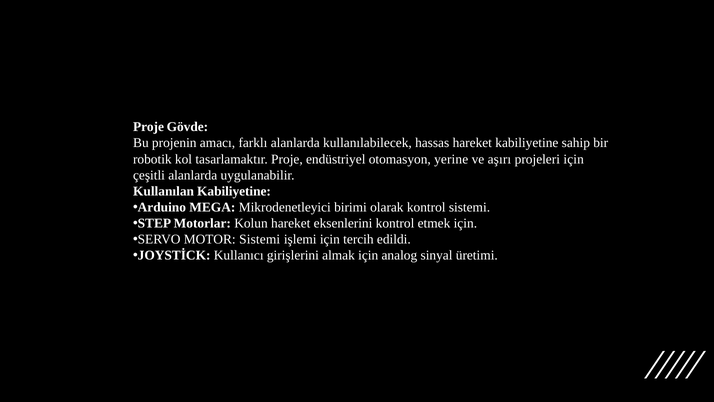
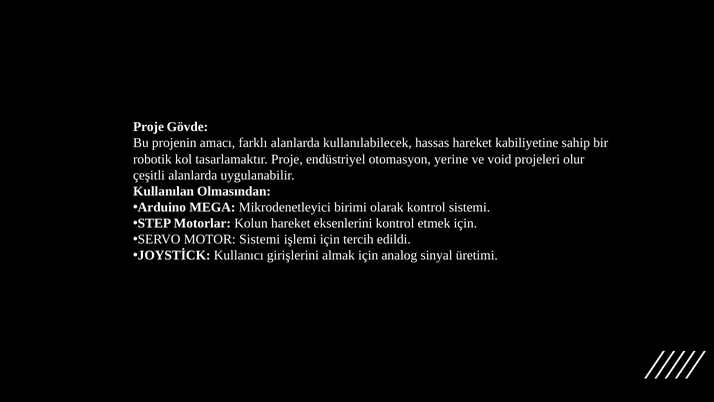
aşırı: aşırı -> void
projeleri için: için -> olur
Kullanılan Kabiliyetine: Kabiliyetine -> Olmasından
